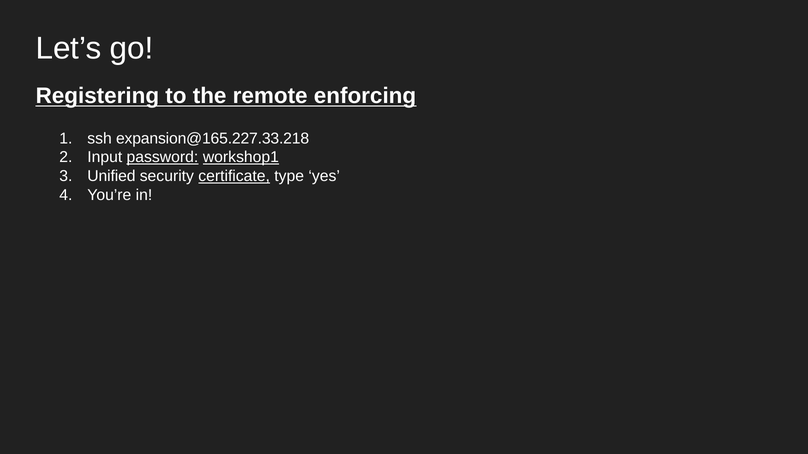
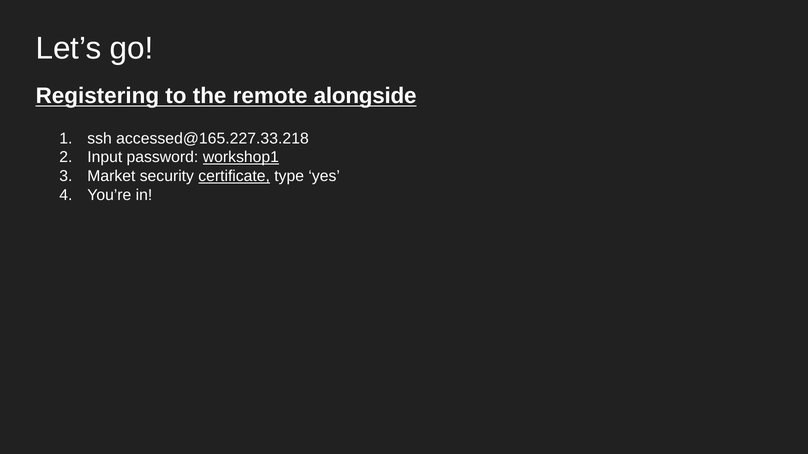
enforcing: enforcing -> alongside
expansion@165.227.33.218: expansion@165.227.33.218 -> accessed@165.227.33.218
password underline: present -> none
Unified: Unified -> Market
